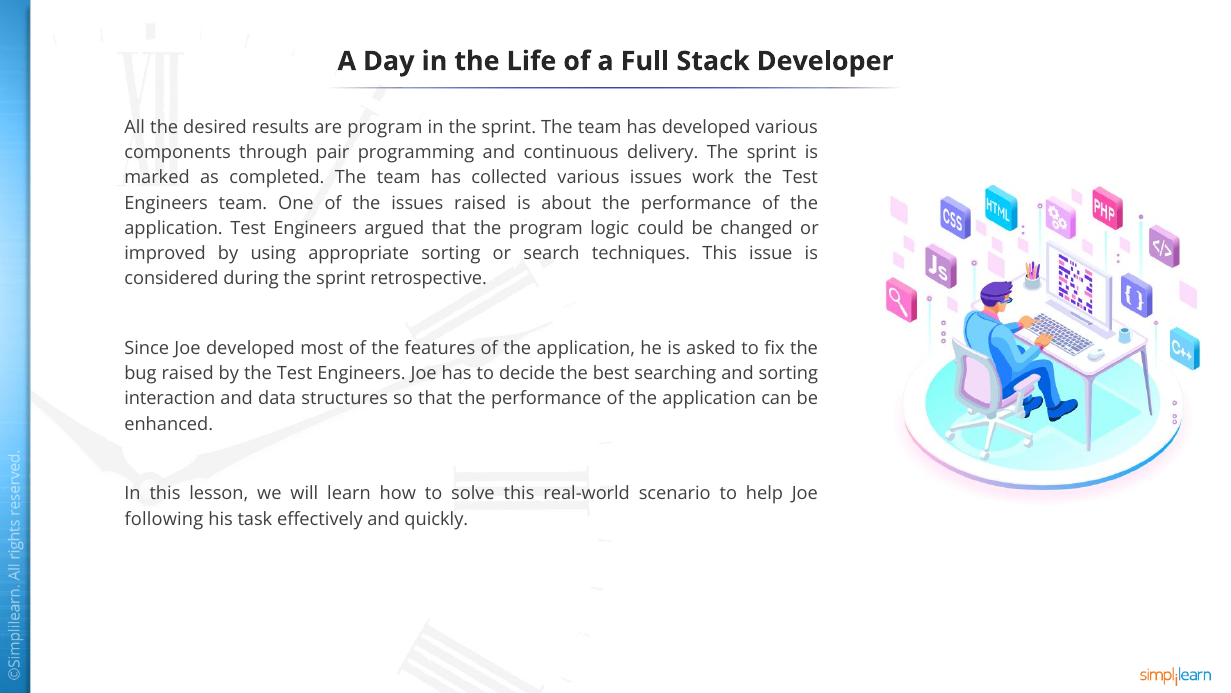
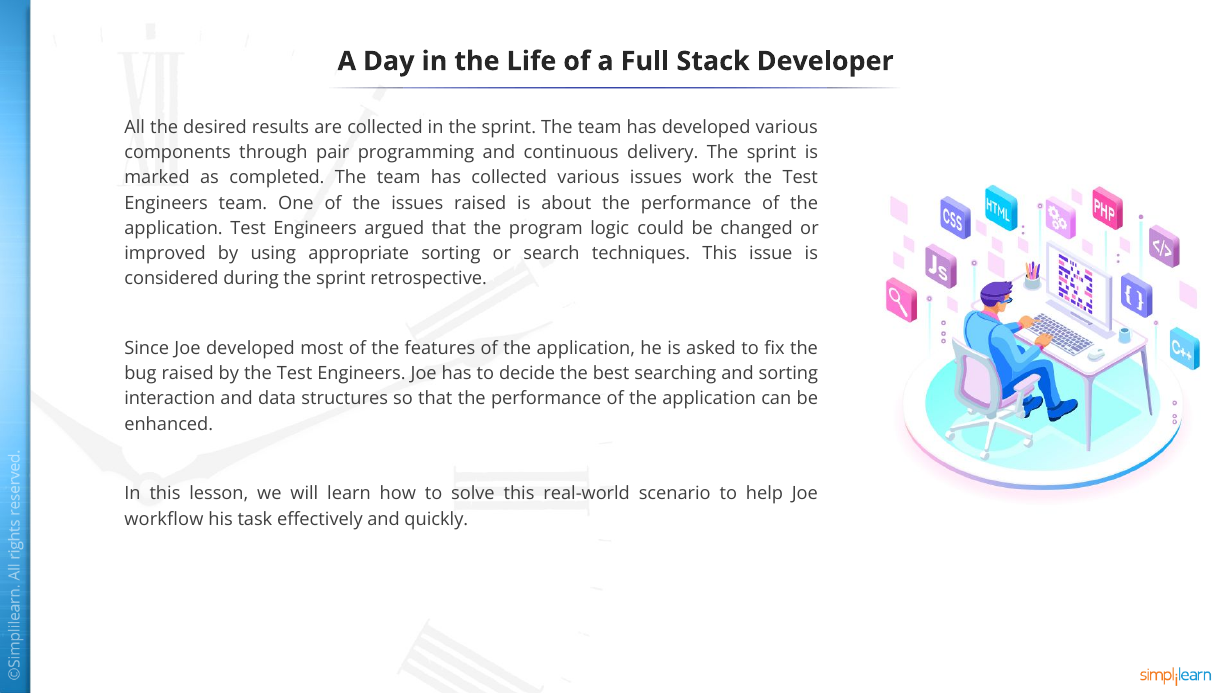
are program: program -> collected
following: following -> workflow
